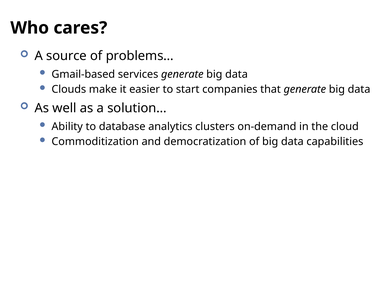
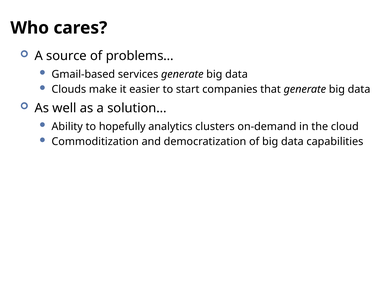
database: database -> hopefully
